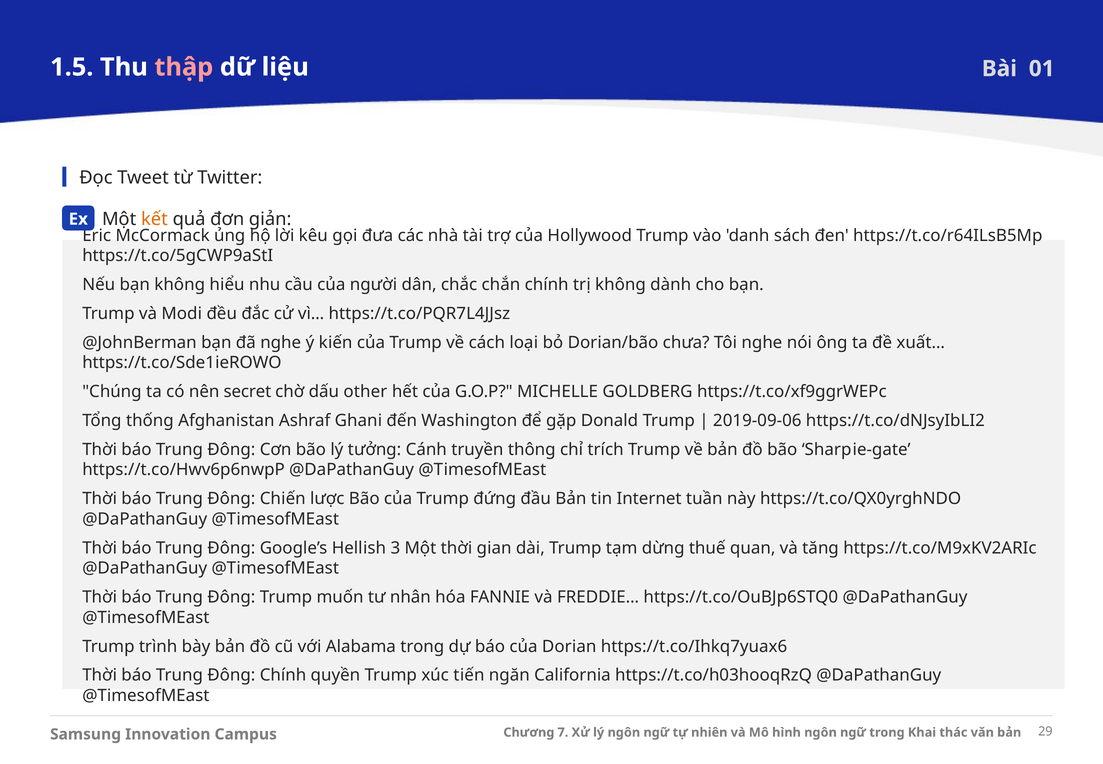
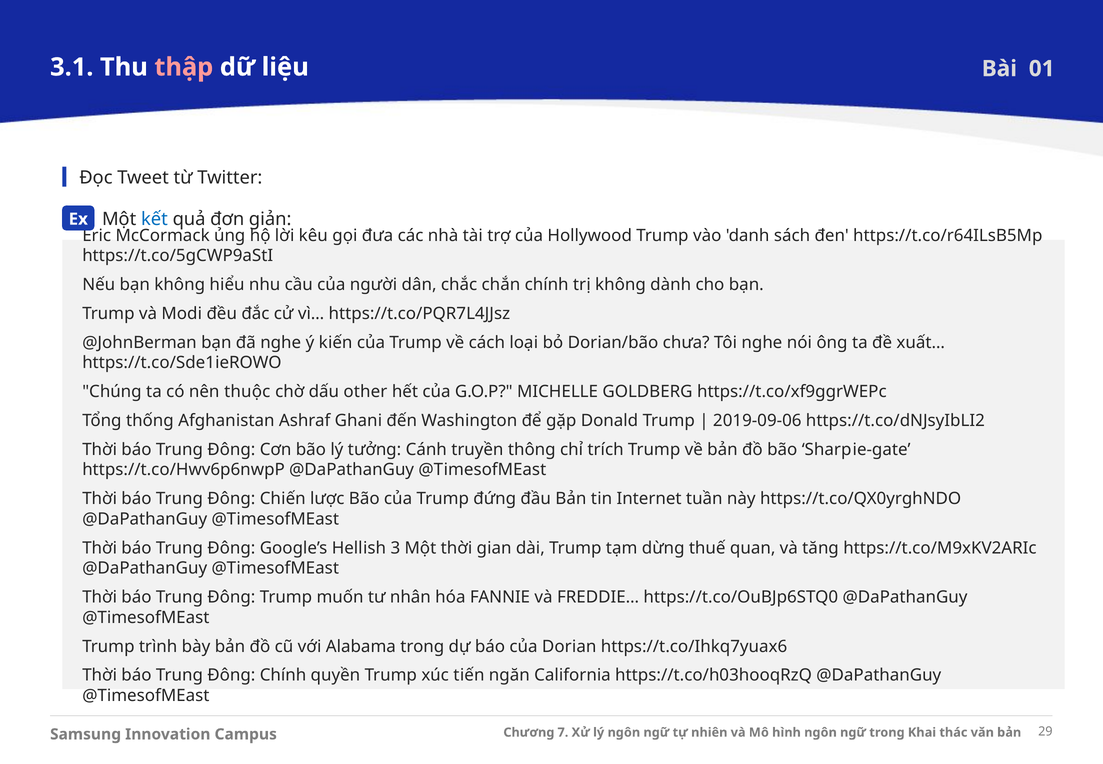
1.5: 1.5 -> 3.1
kết colour: orange -> blue
secret: secret -> thuộc
